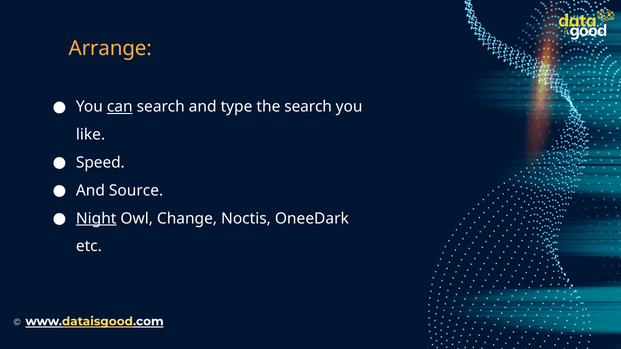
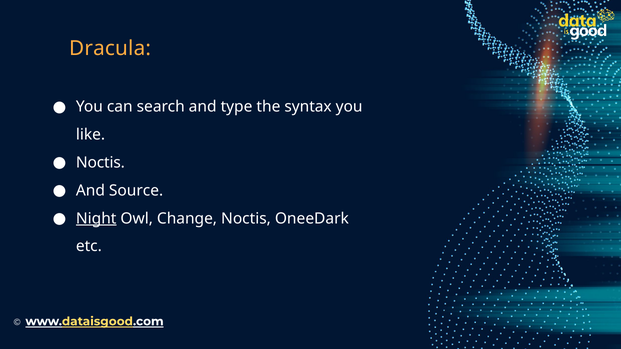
Arrange: Arrange -> Dracula
can underline: present -> none
the search: search -> syntax
Speed at (100, 163): Speed -> Noctis
